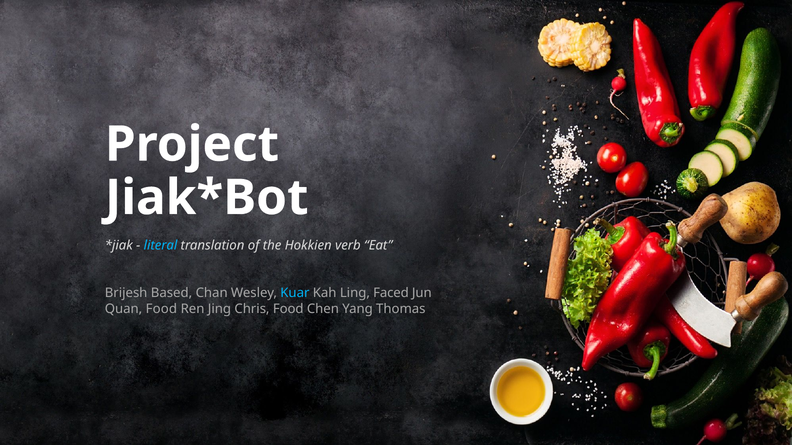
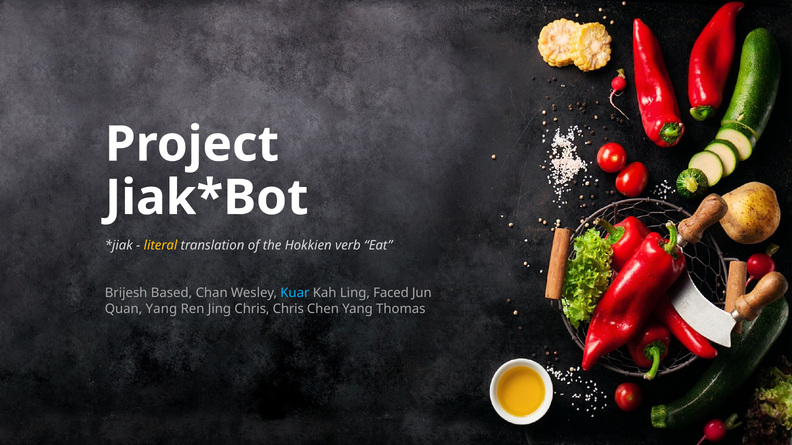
literal colour: light blue -> yellow
Quan Food: Food -> Yang
Chris Food: Food -> Chris
